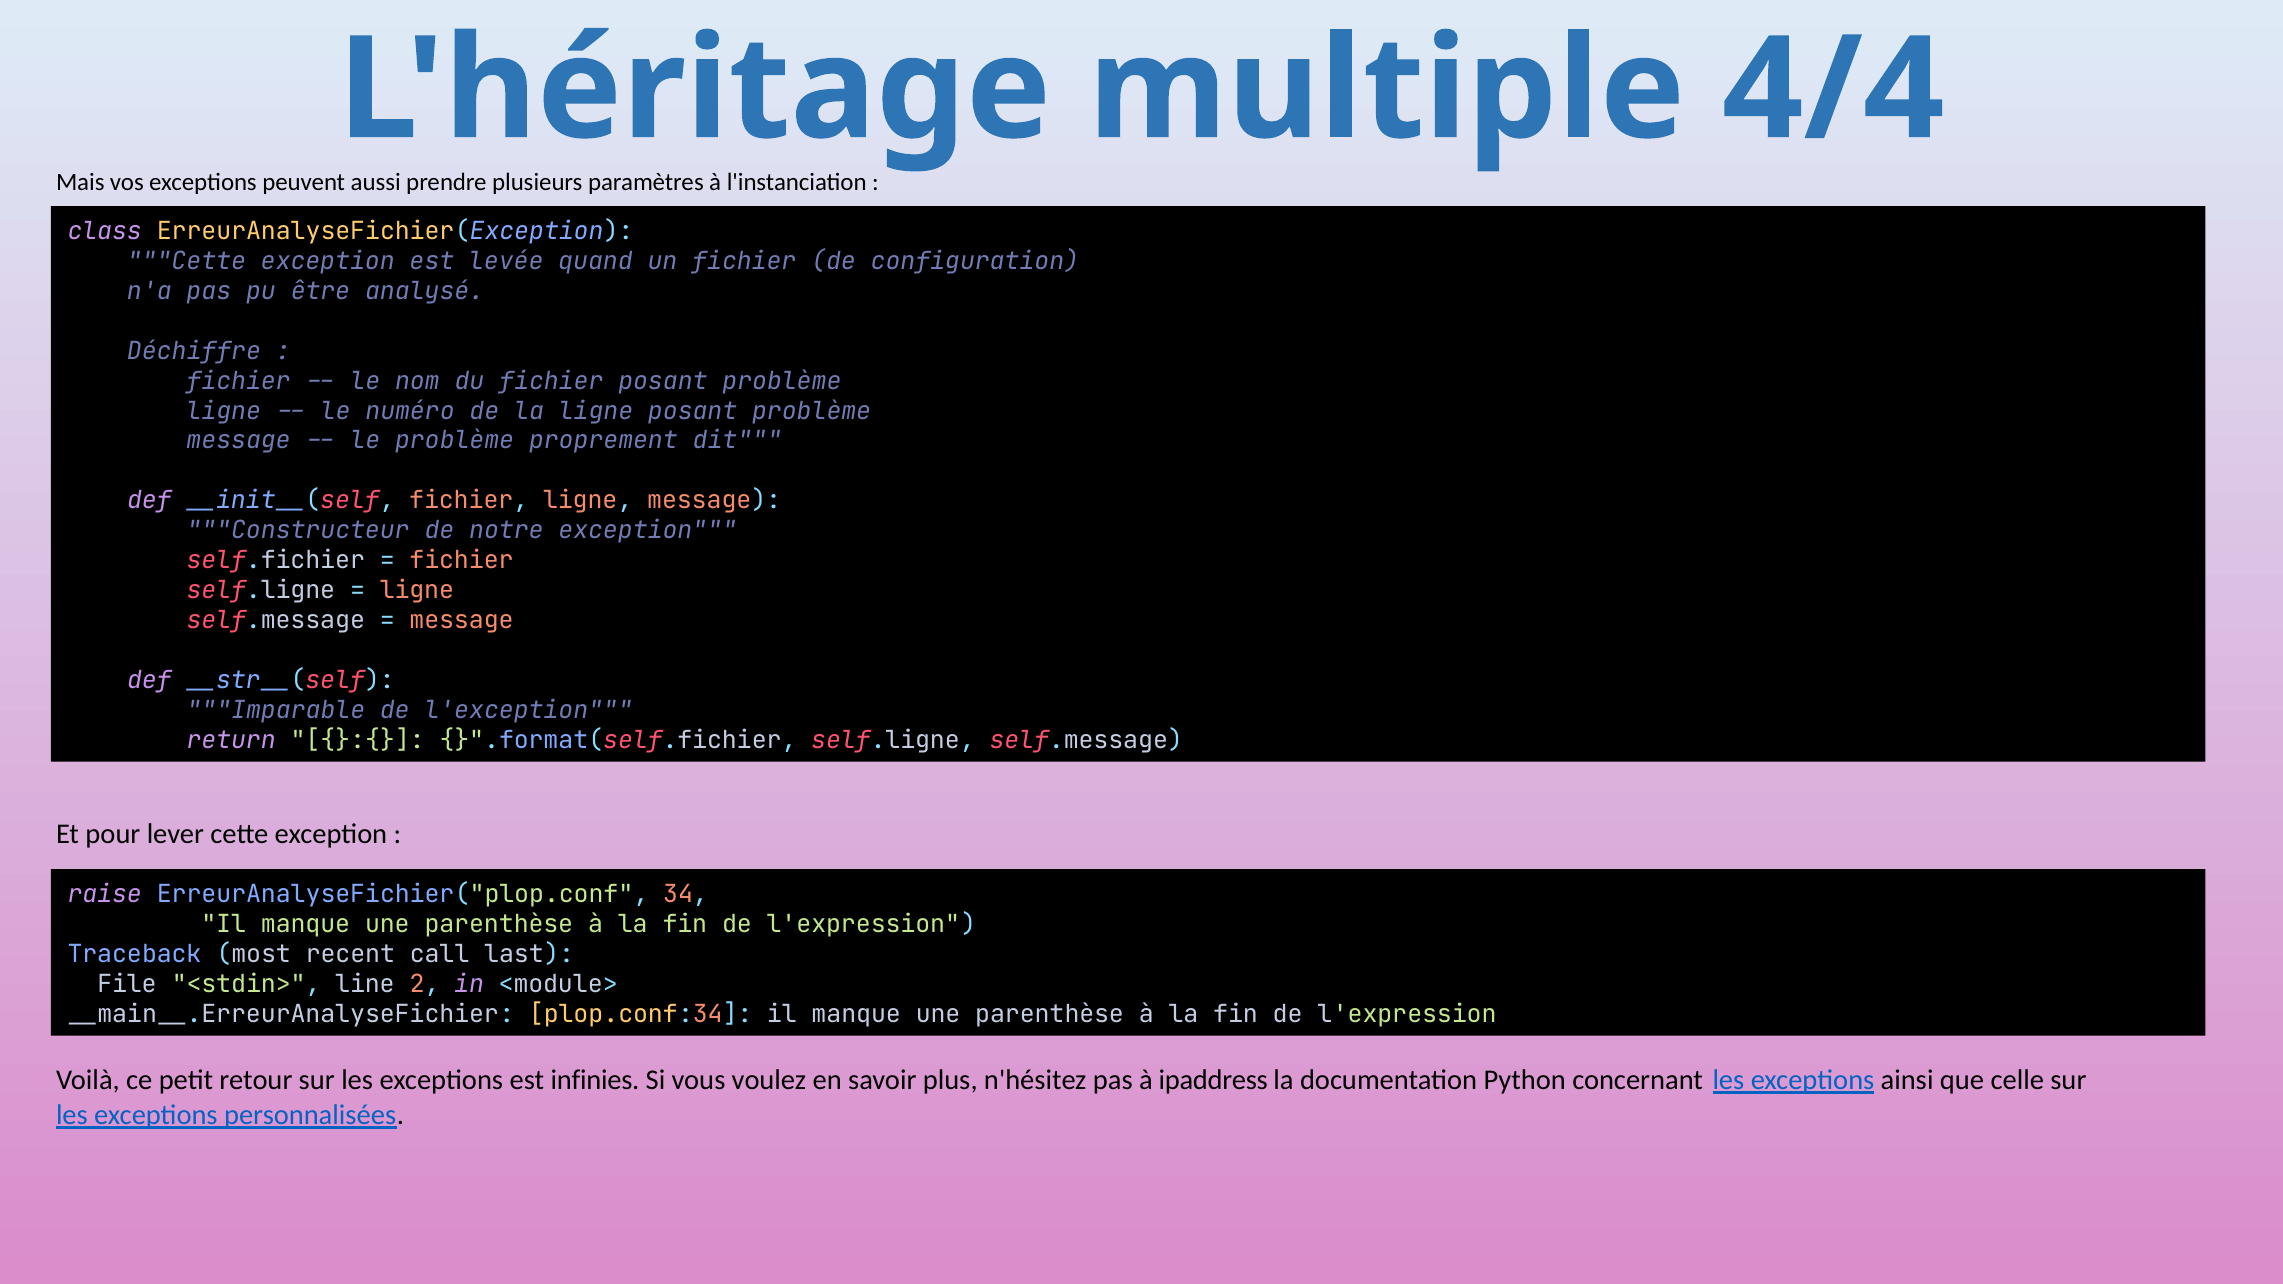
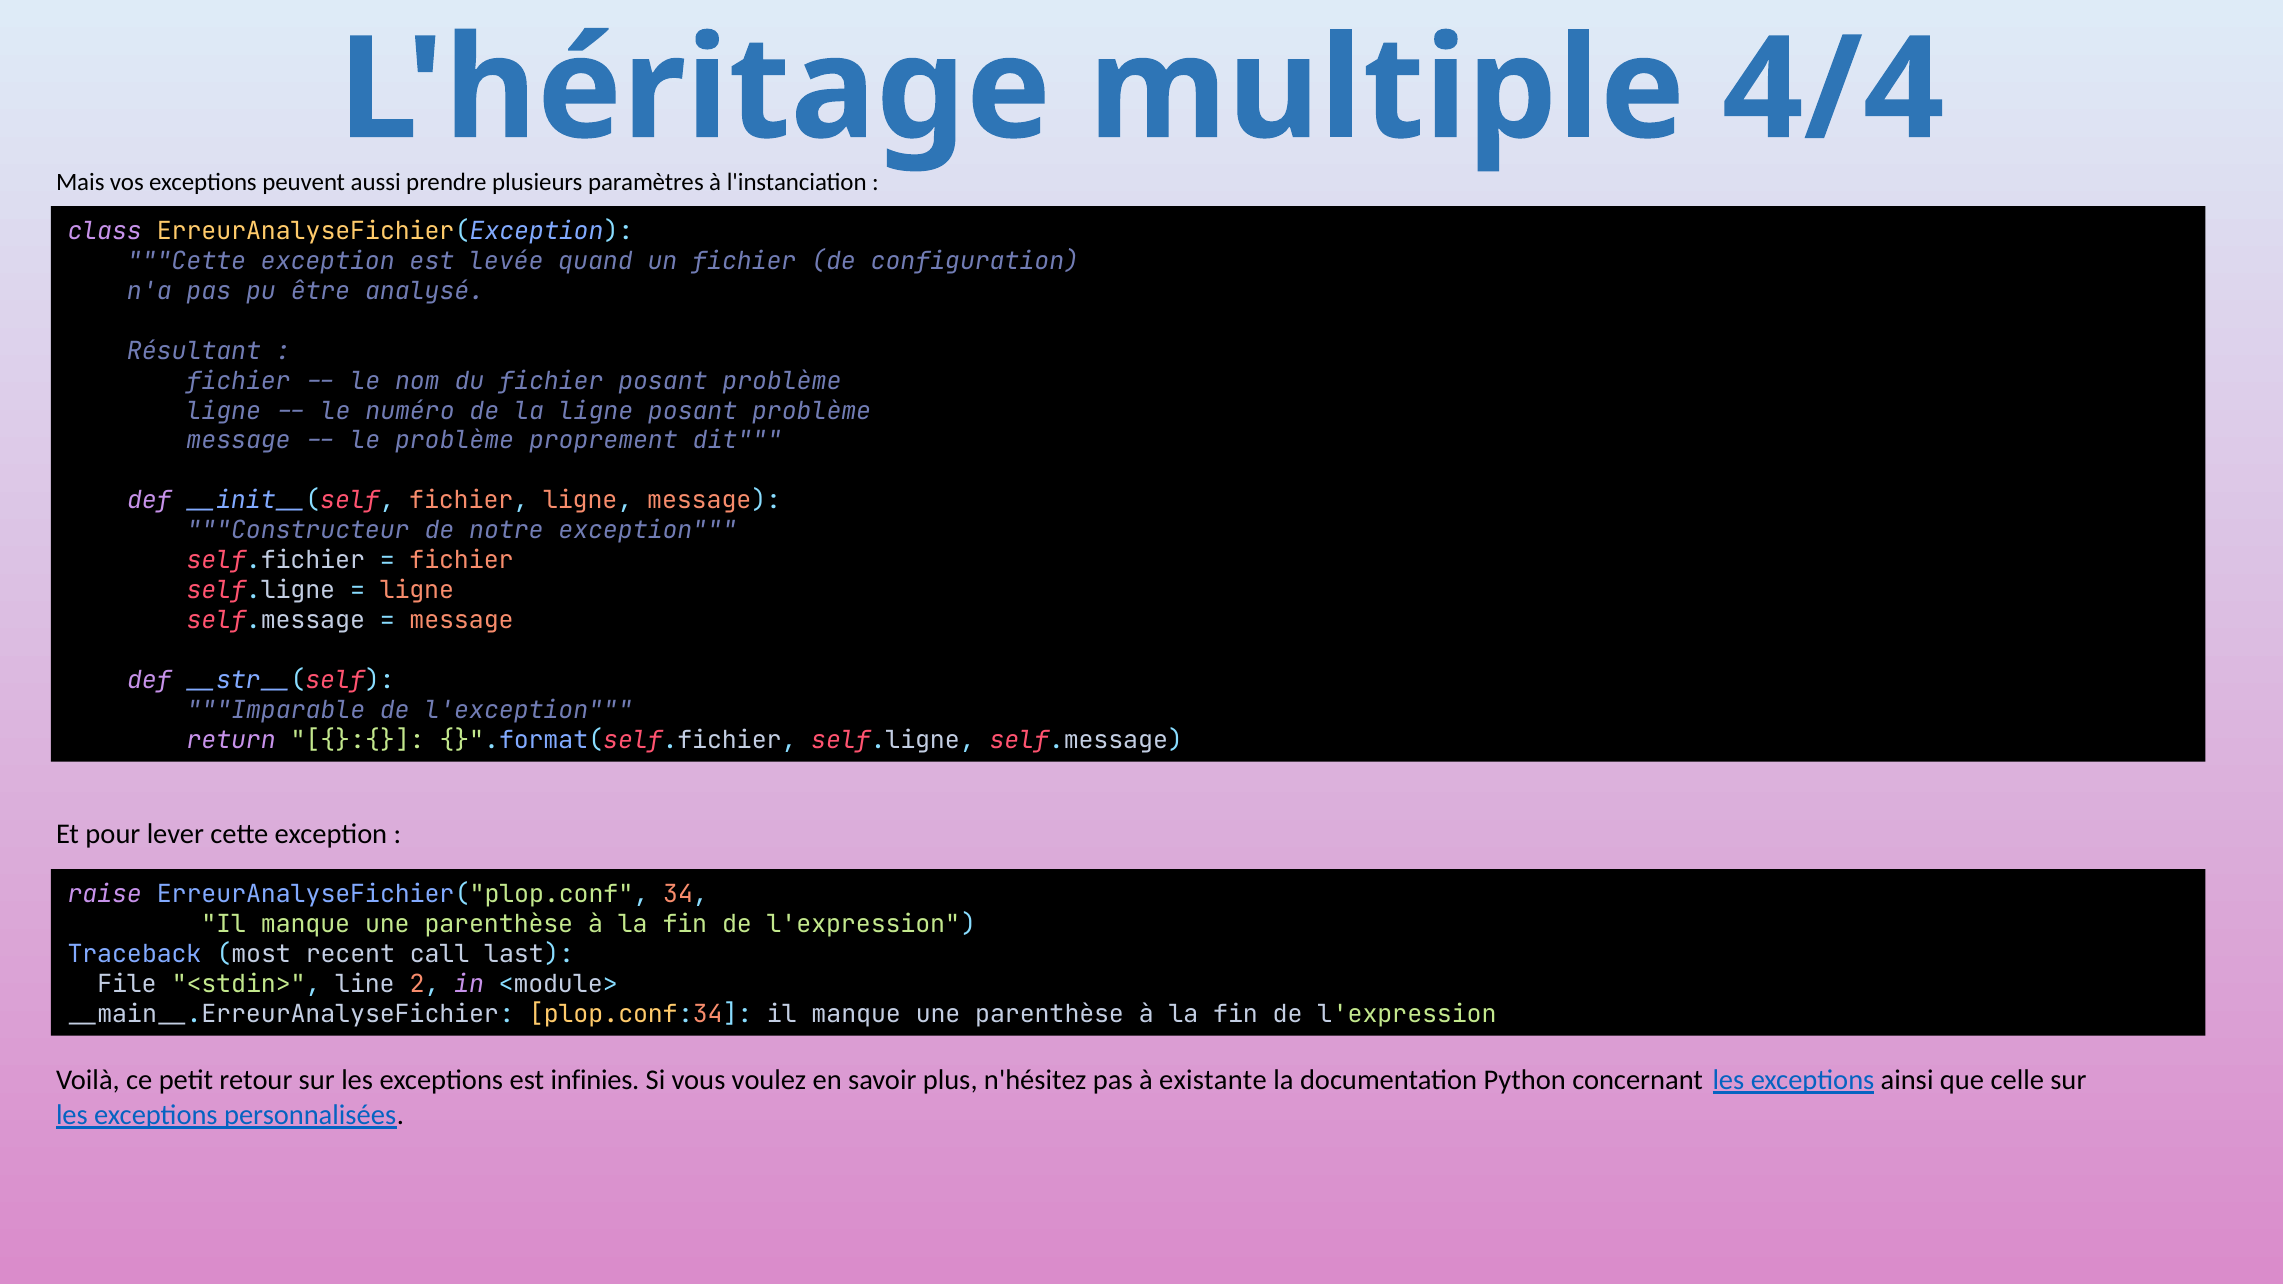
Déchiffre: Déchiffre -> Résultant
ipaddress: ipaddress -> existante
